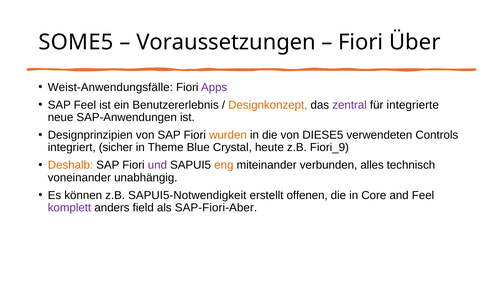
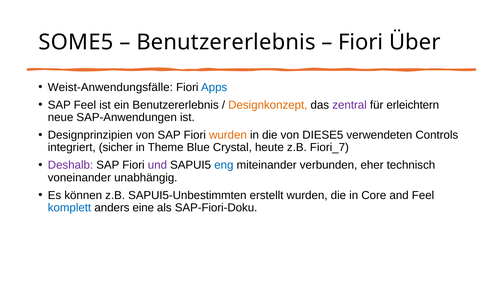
Voraussetzungen at (226, 42): Voraussetzungen -> Benutzererlebnis
Apps colour: purple -> blue
integrierte: integrierte -> erleichtern
Fiori_9: Fiori_9 -> Fiori_7
Deshalb colour: orange -> purple
eng colour: orange -> blue
alles: alles -> eher
SAPUI5-Notwendigkeit: SAPUI5-Notwendigkeit -> SAPUI5-Unbestimmten
erstellt offenen: offenen -> wurden
komplett colour: purple -> blue
field: field -> eine
SAP-Fiori-Aber: SAP-Fiori-Aber -> SAP-Fiori-Doku
